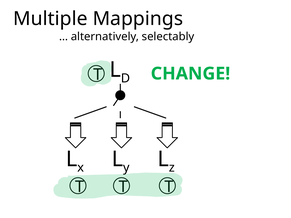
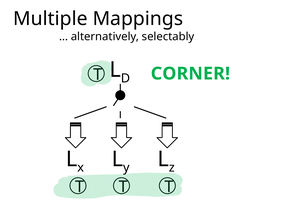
CHANGE: CHANGE -> CORNER
